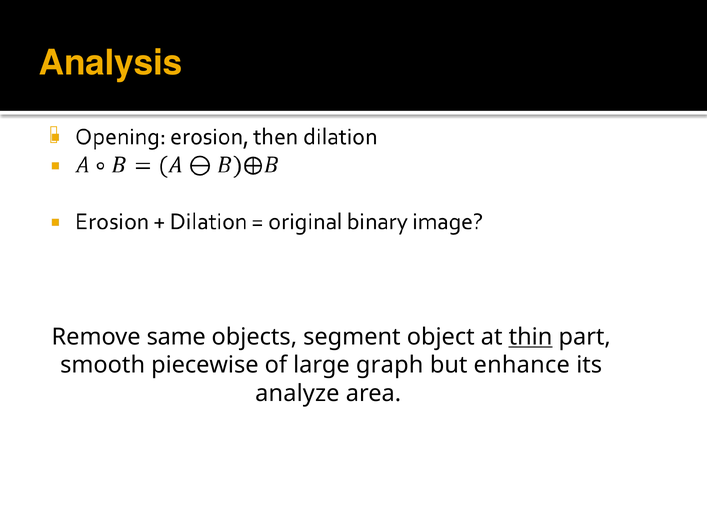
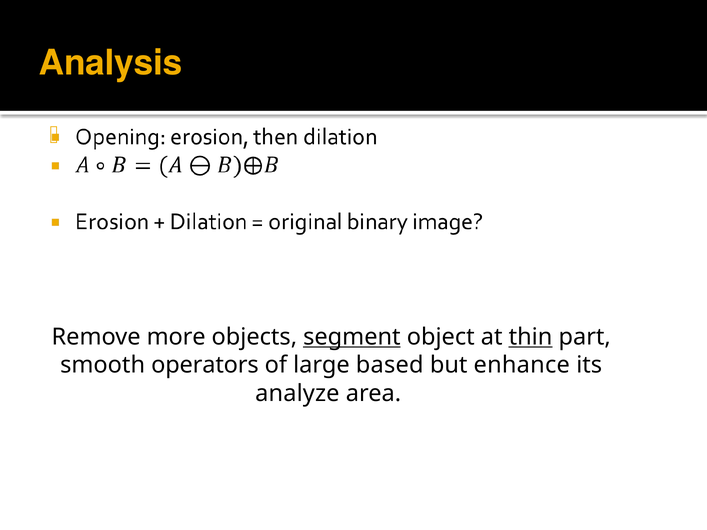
same: same -> more
segment underline: none -> present
piecewise: piecewise -> operators
graph: graph -> based
